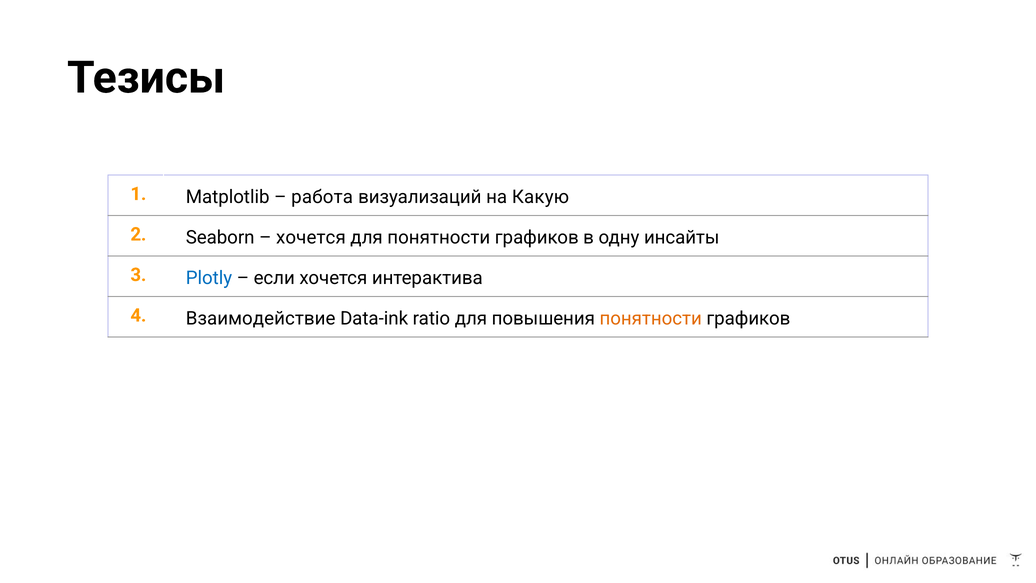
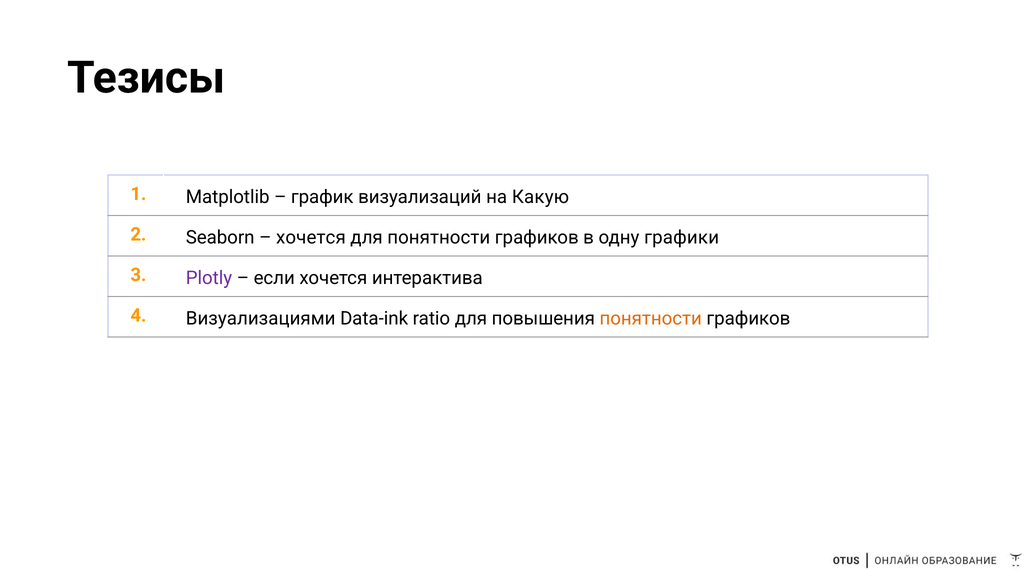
работа: работа -> график
инсайты: инсайты -> графики
Plotly colour: blue -> purple
Взаимодействие: Взаимодействие -> Визуализациями
